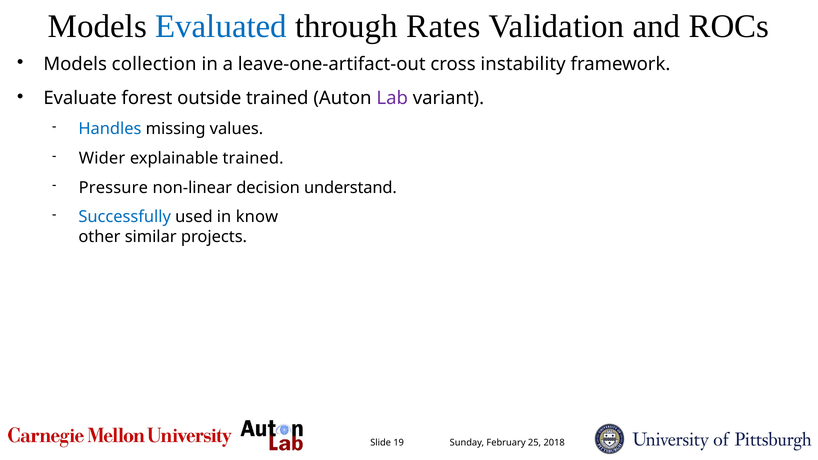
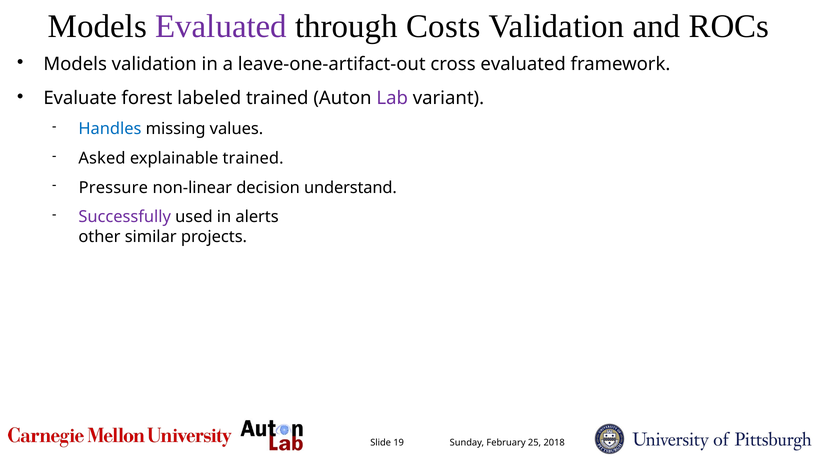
Evaluated at (221, 26) colour: blue -> purple
Rates: Rates -> Costs
Models collection: collection -> validation
cross instability: instability -> evaluated
outside: outside -> labeled
Wider: Wider -> Asked
Successfully colour: blue -> purple
know: know -> alerts
